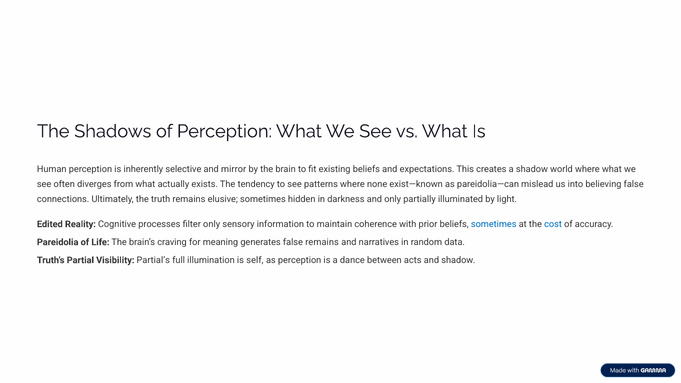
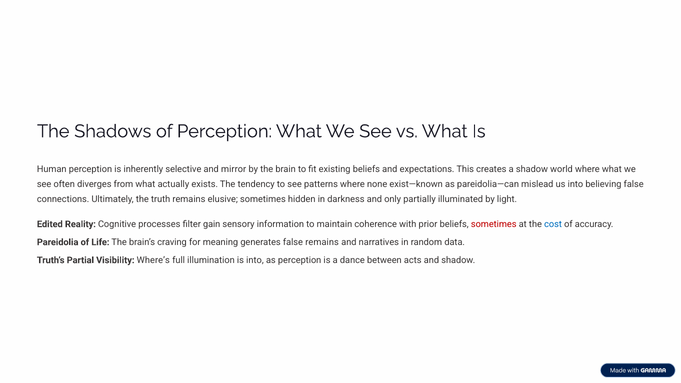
filter only: only -> gain
sometimes at (494, 224) colour: blue -> red
Partial’s: Partial’s -> Where’s
is self: self -> into
